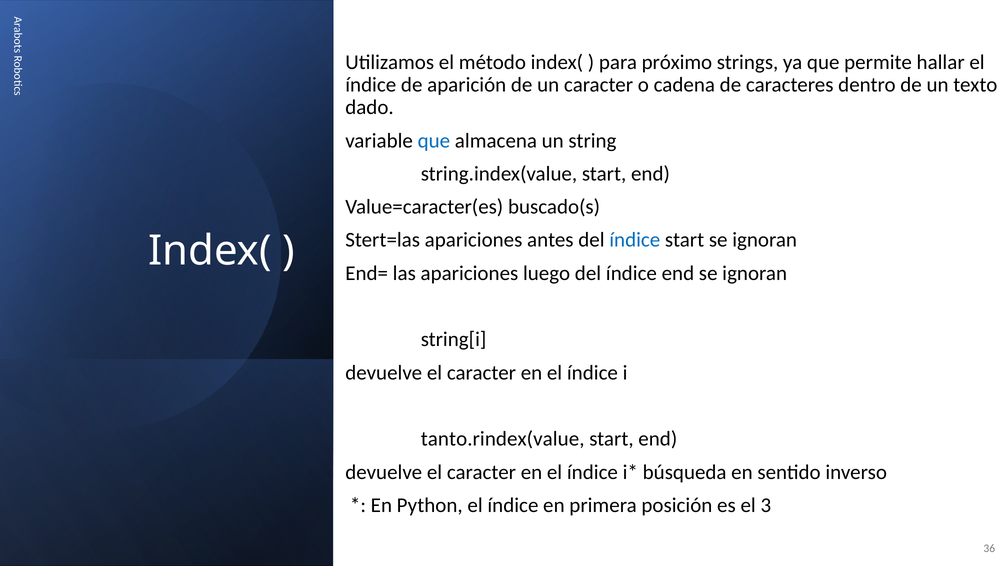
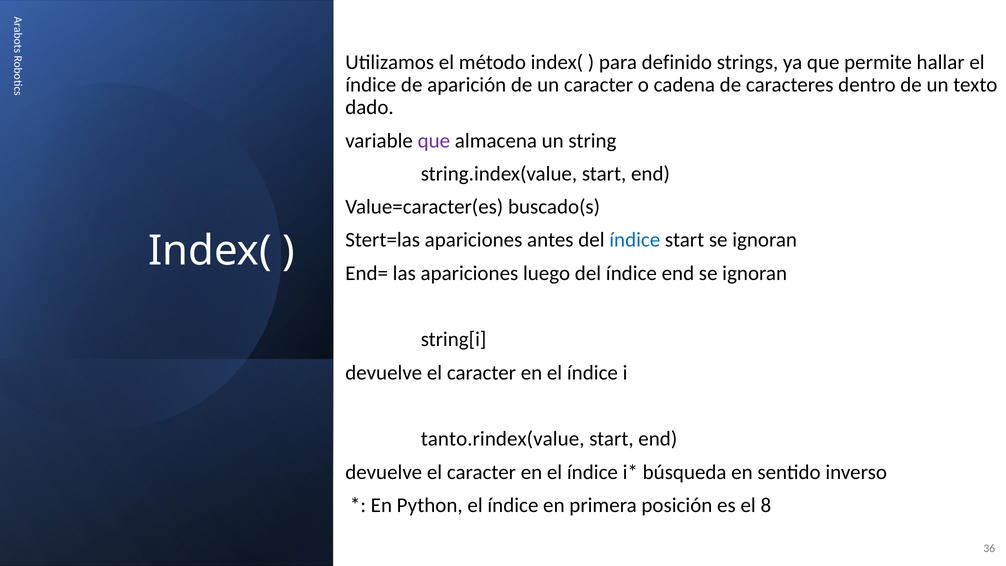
próximo: próximo -> definido
que at (434, 141) colour: blue -> purple
3: 3 -> 8
